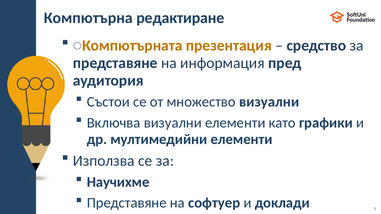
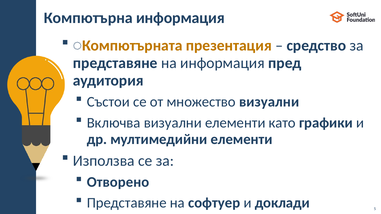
Компютърна редактиране: редактиране -> информация
Научихме: Научихме -> Отворено
